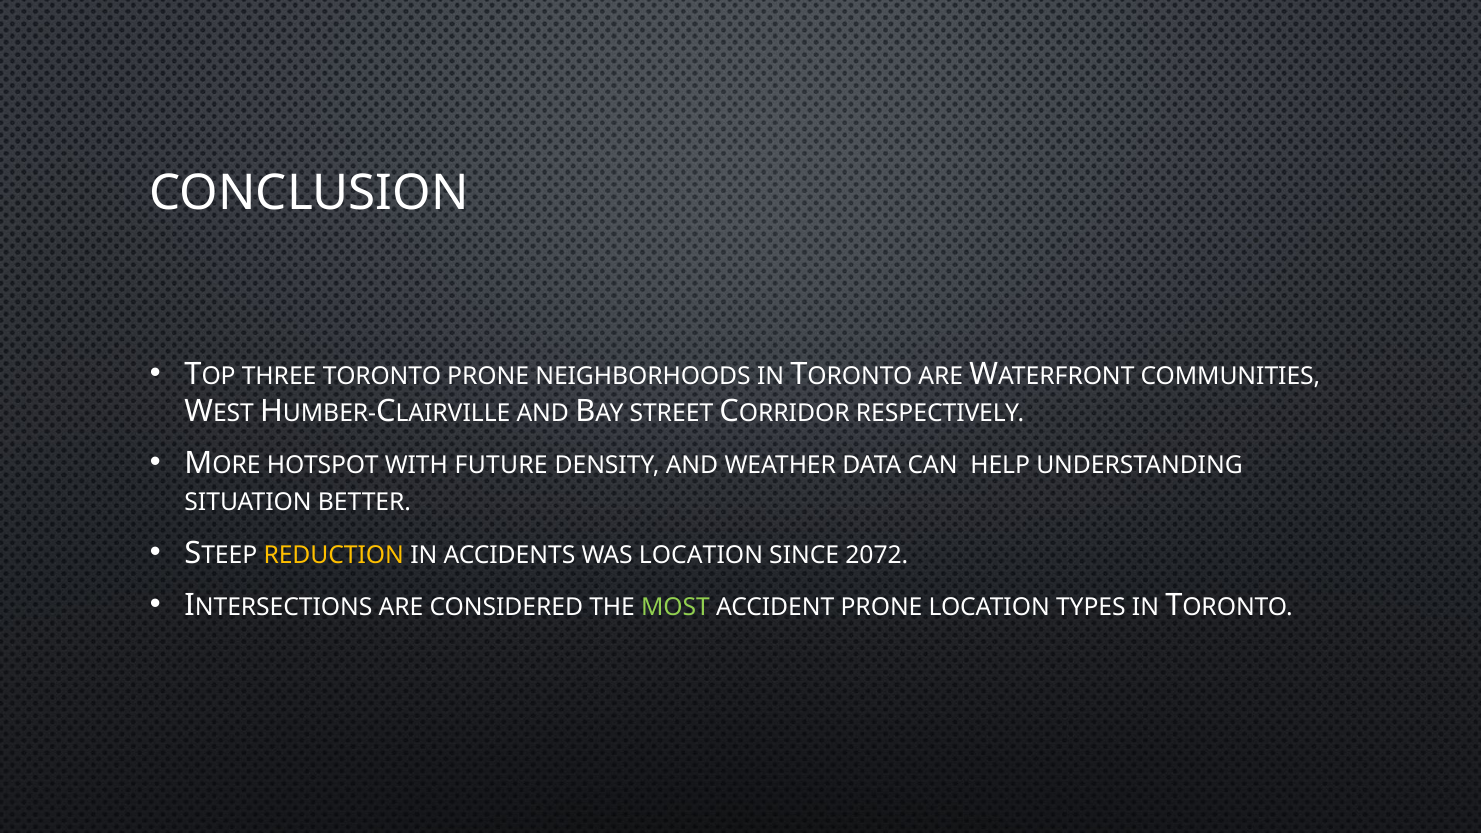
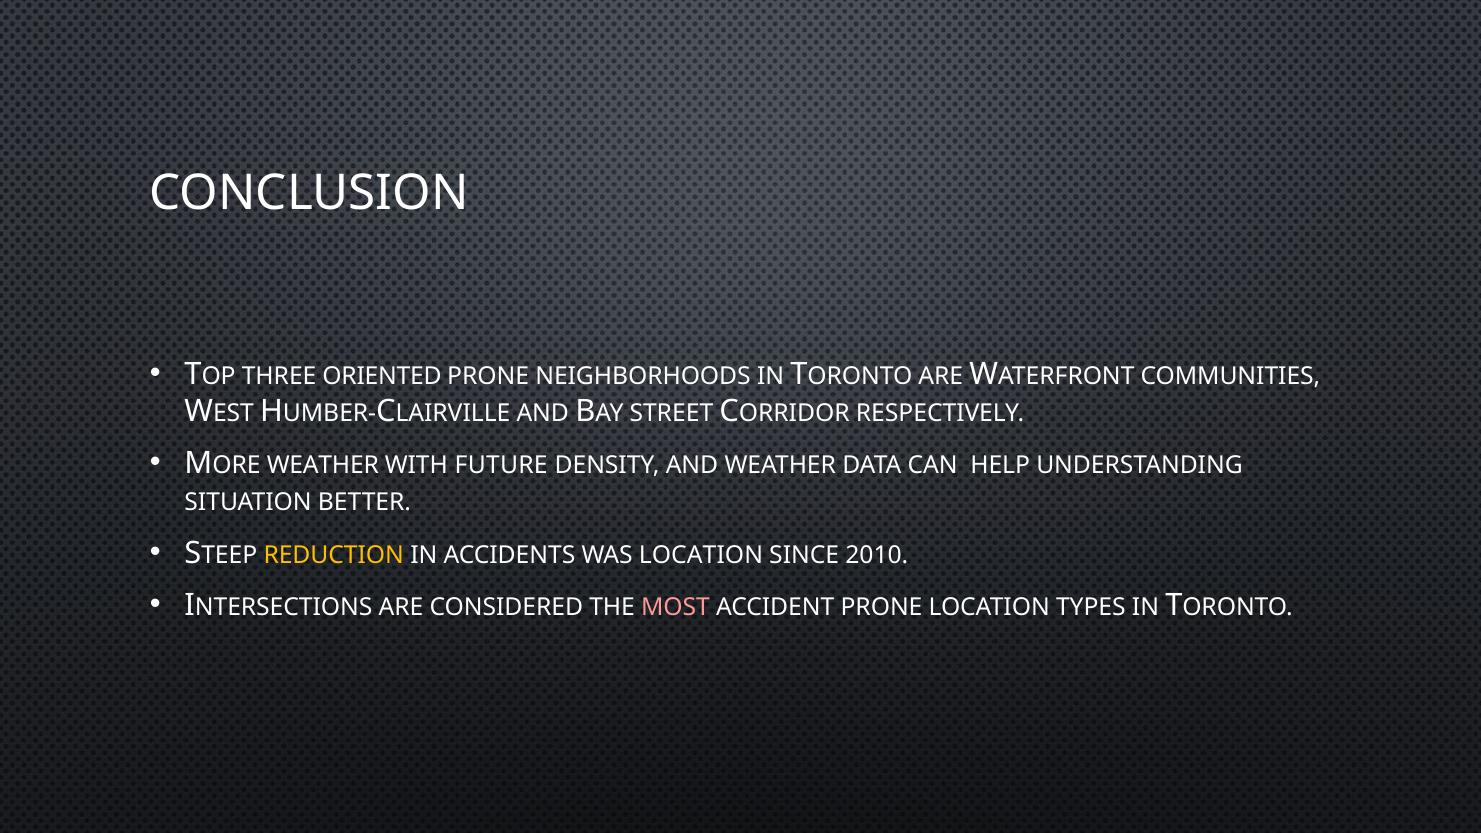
TORONTO: TORONTO -> ORIENTED
HOTSPOT at (323, 465): HOTSPOT -> WEATHER
2072: 2072 -> 2010
MOST colour: light green -> pink
